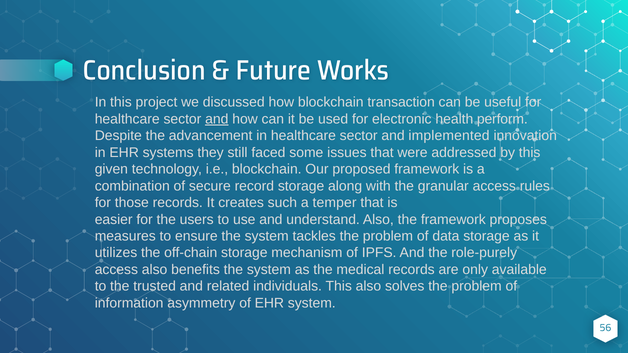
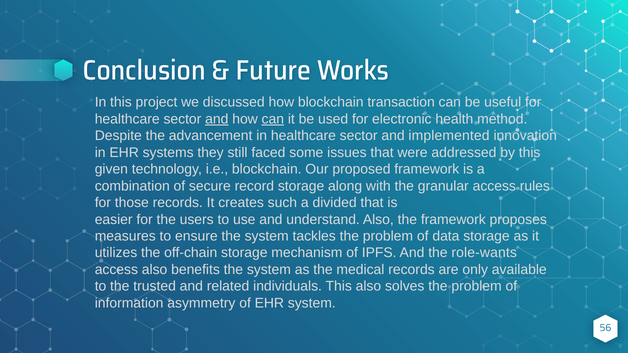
can at (273, 119) underline: none -> present
perform: perform -> method
temper: temper -> divided
role-purely: role-purely -> role-wants
